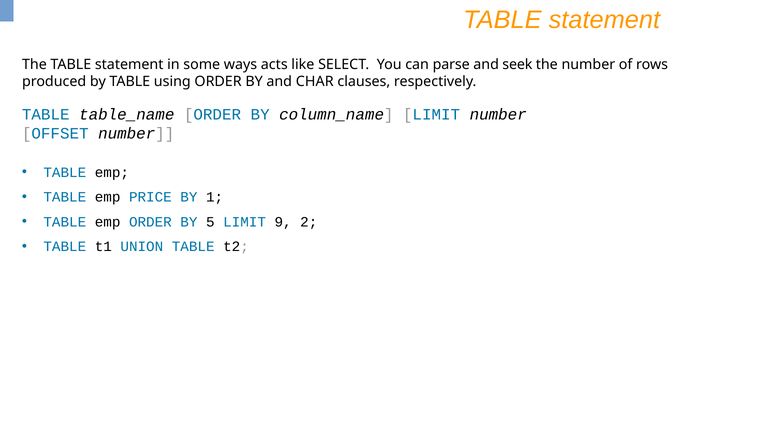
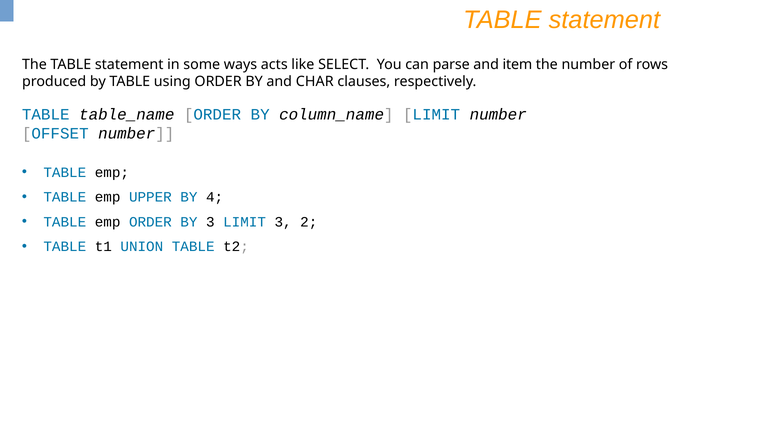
seek: seek -> item
PRICE: PRICE -> UPPER
1: 1 -> 4
BY 5: 5 -> 3
LIMIT 9: 9 -> 3
